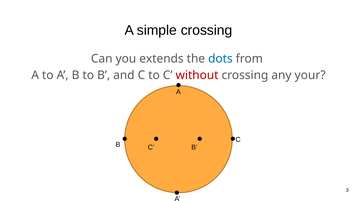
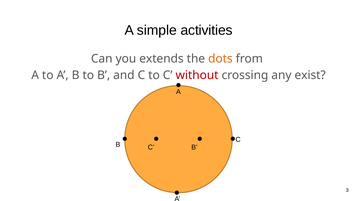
simple crossing: crossing -> activities
dots colour: blue -> orange
your: your -> exist
